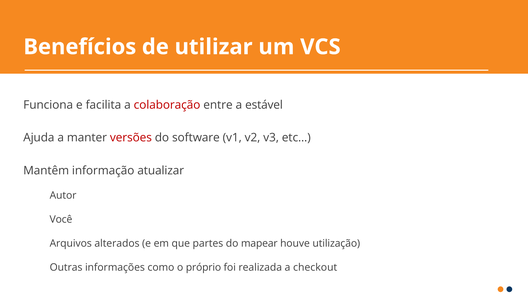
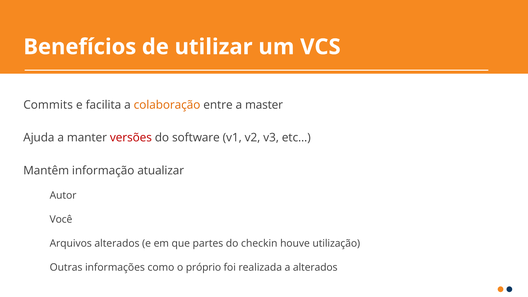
Funciona: Funciona -> Commits
colaboração colour: red -> orange
estável: estável -> master
mapear: mapear -> checkin
a checkout: checkout -> alterados
